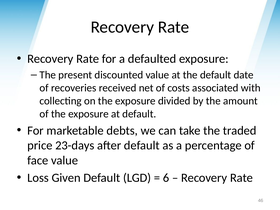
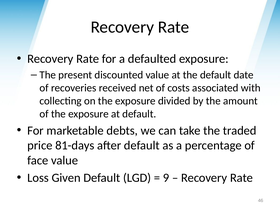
23-days: 23-days -> 81-days
6: 6 -> 9
